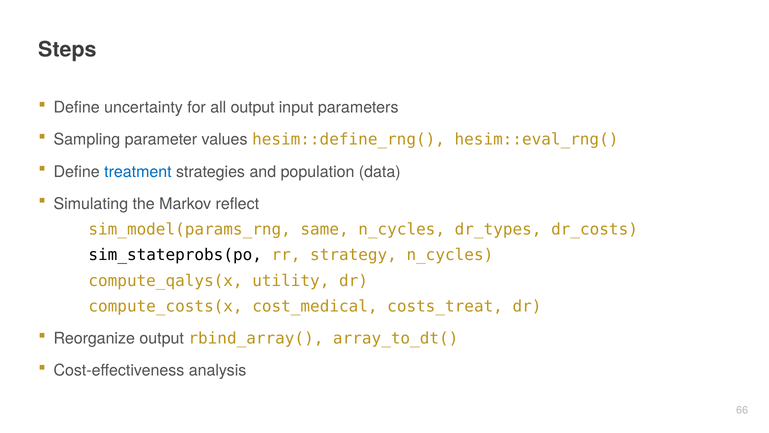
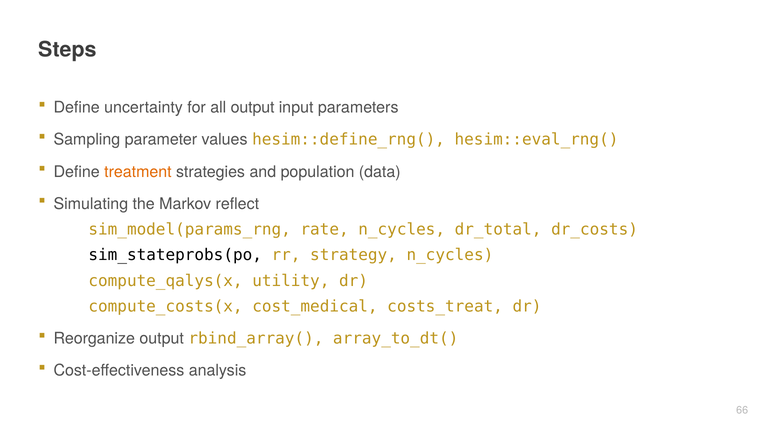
treatment colour: blue -> orange
same: same -> rate
dr_types: dr_types -> dr_total
